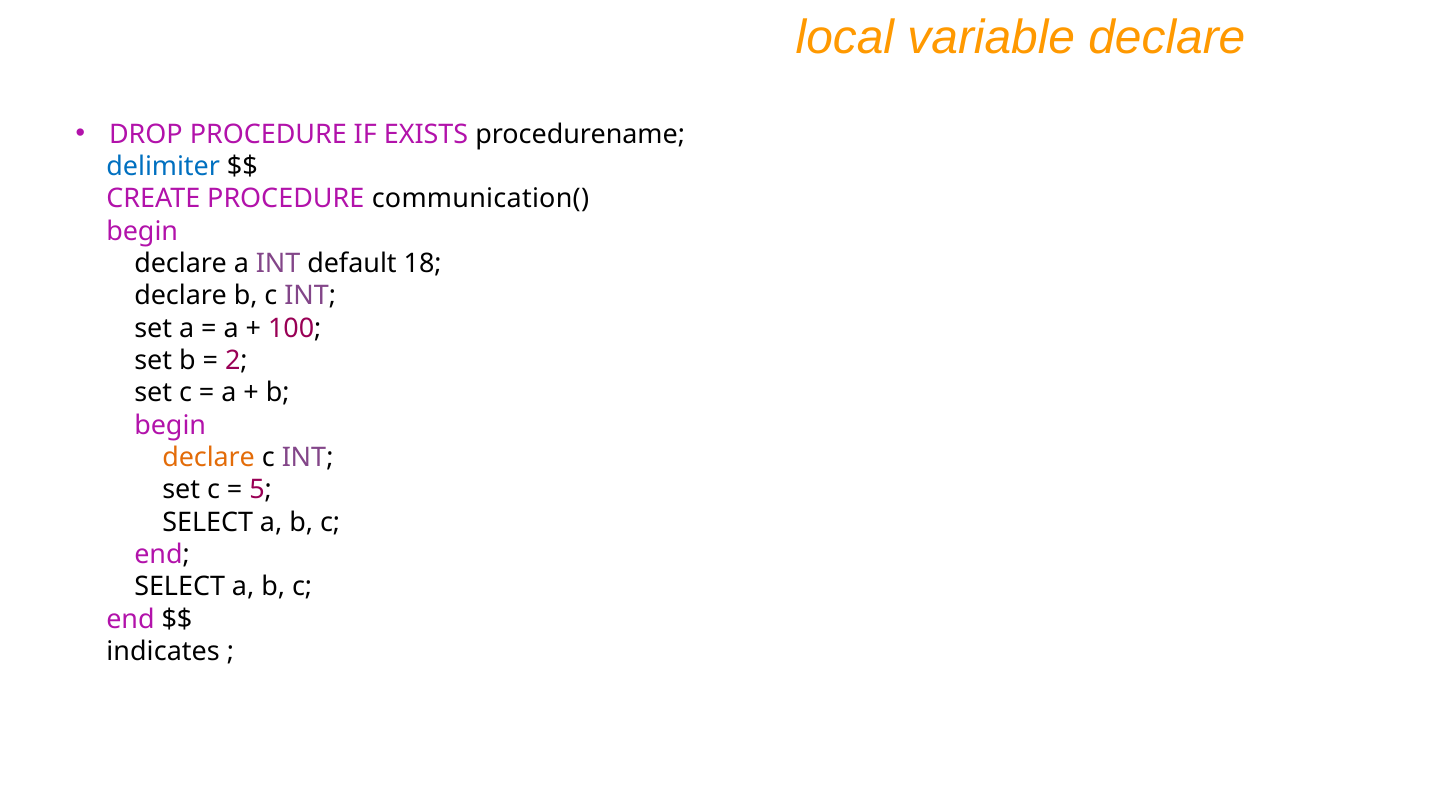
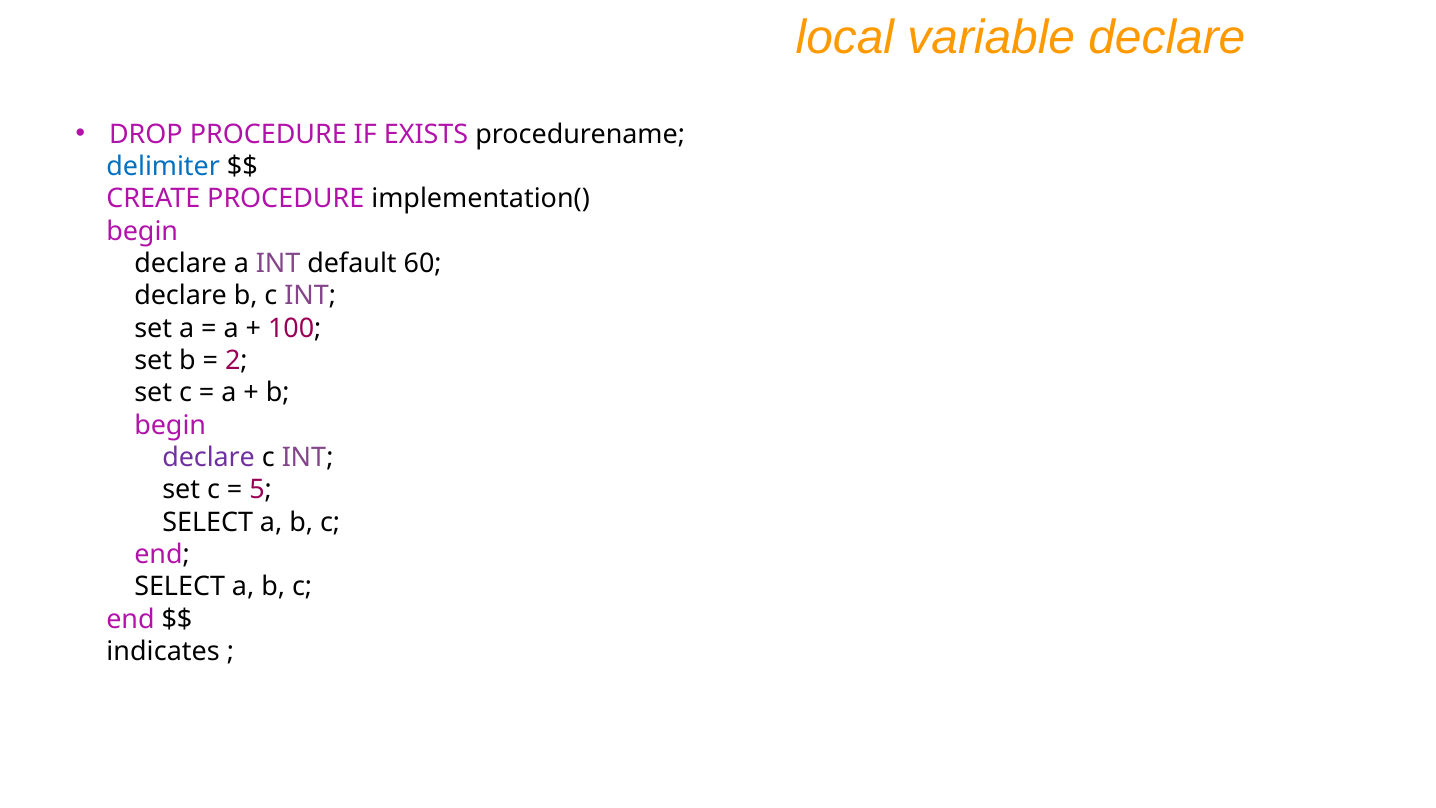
communication(: communication( -> implementation(
18: 18 -> 60
declare at (209, 457) colour: orange -> purple
